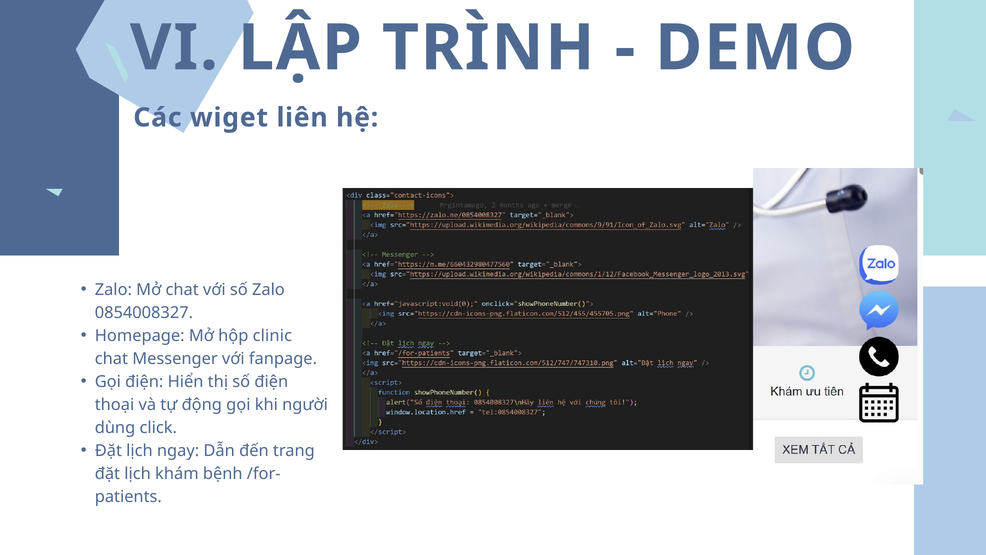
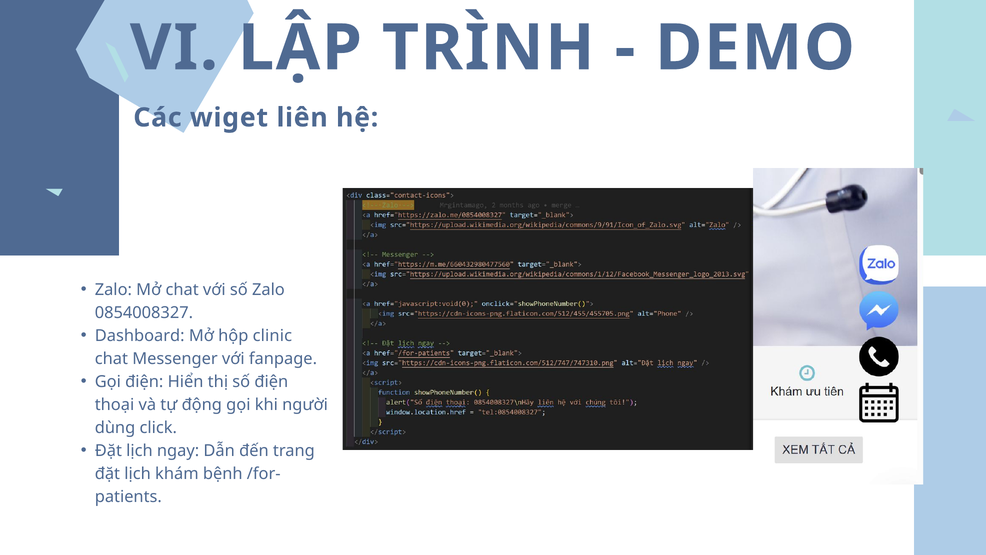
Homepage: Homepage -> Dashboard
